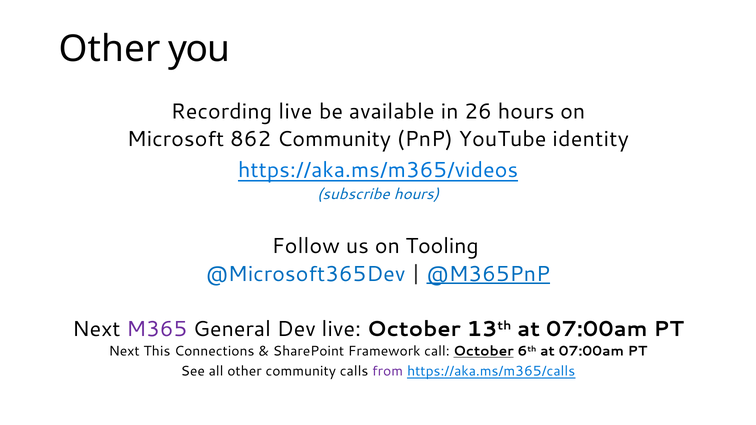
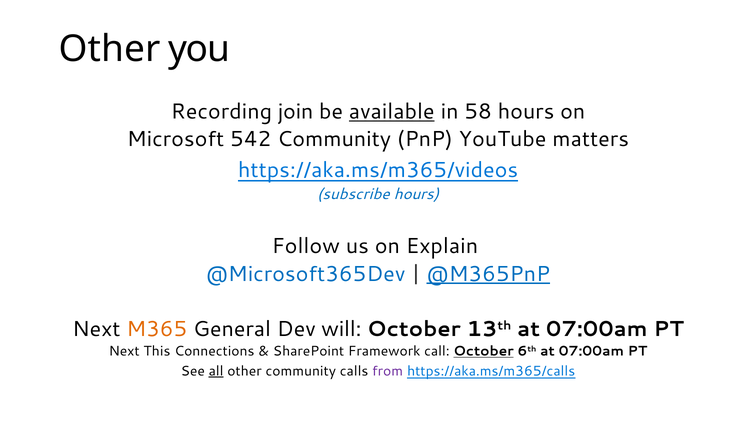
Recording live: live -> join
available underline: none -> present
26: 26 -> 58
862: 862 -> 542
identity: identity -> matters
Tooling: Tooling -> Explain
M365 colour: purple -> orange
Dev live: live -> will
all underline: none -> present
